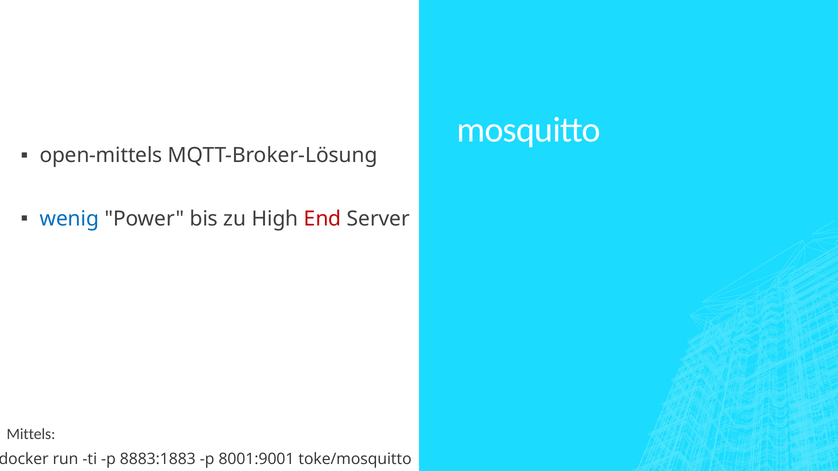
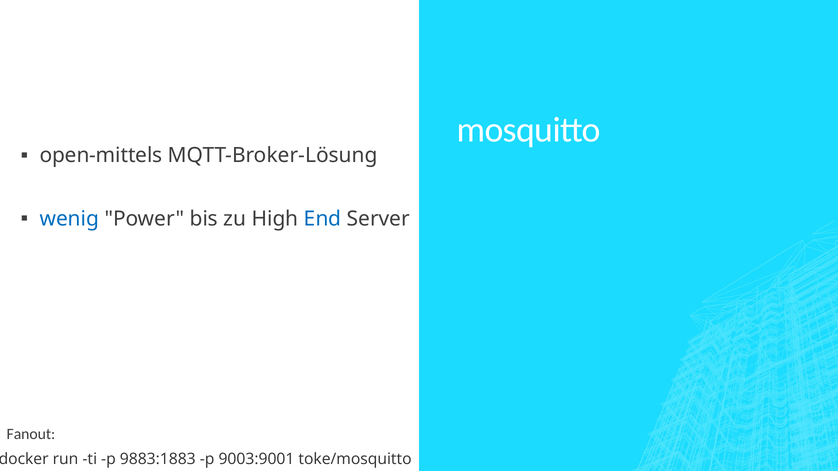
End colour: red -> blue
Mittels: Mittels -> Fanout
8883:1883: 8883:1883 -> 9883:1883
8001:9001: 8001:9001 -> 9003:9001
